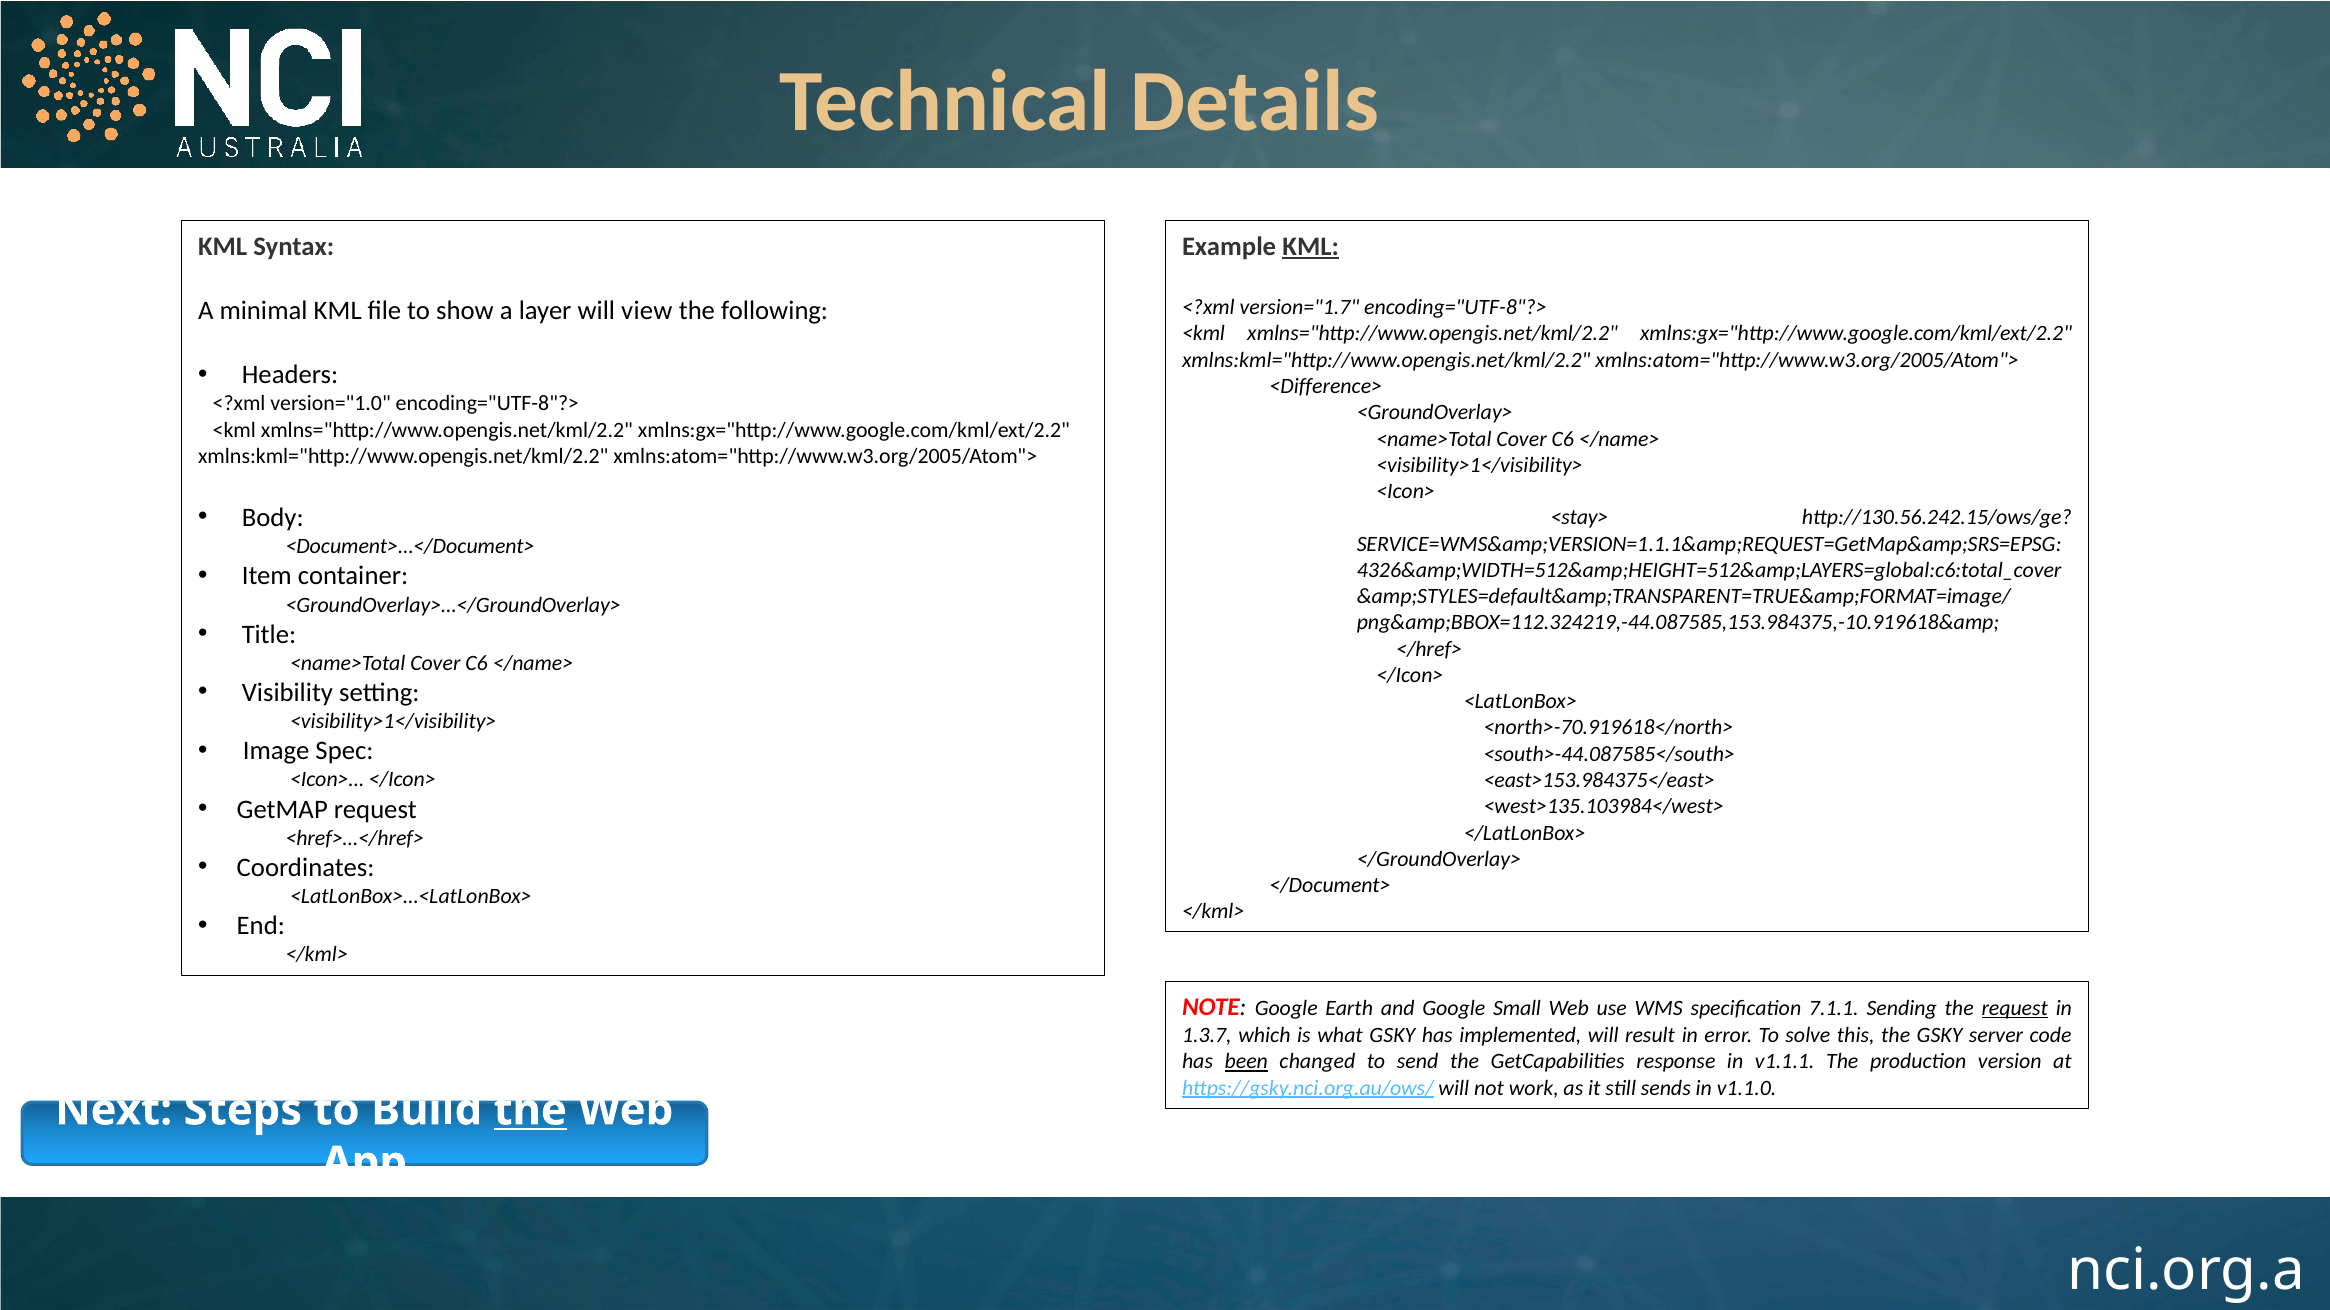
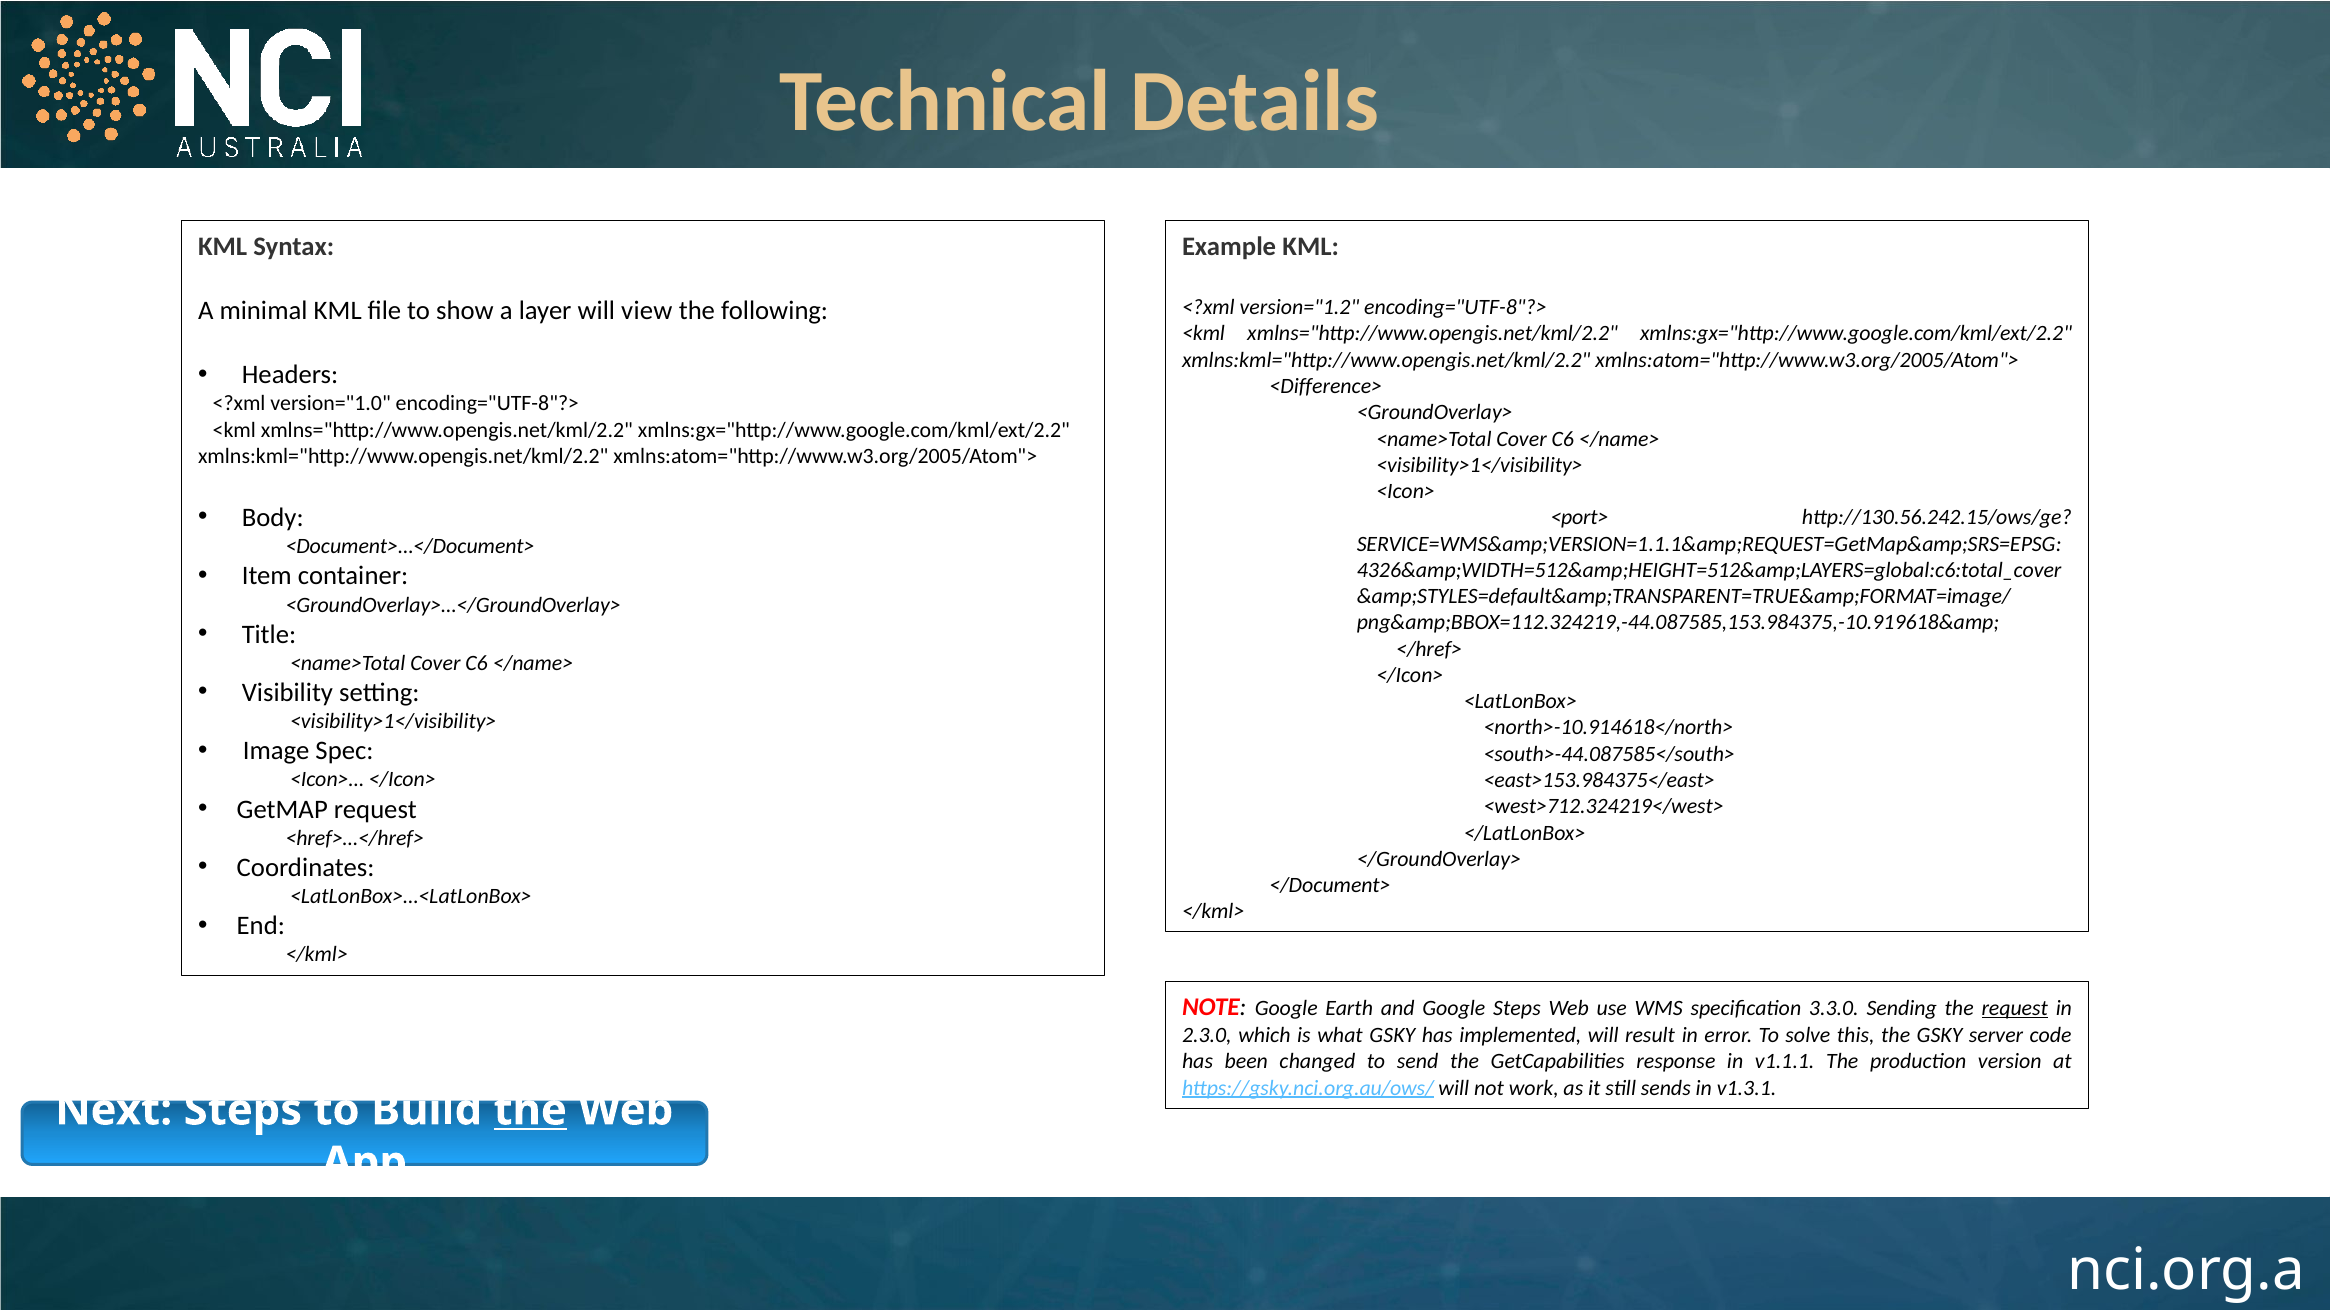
KML at (1311, 247) underline: present -> none
version="1.7: version="1.7 -> version="1.2
<stay>: <stay> -> <port>
<north>-70.919618</north>: <north>-70.919618</north> -> <north>-10.914618</north>
<west>135.103984</west>: <west>135.103984</west> -> <west>712.324219</west>
Google Small: Small -> Steps
7.1.1: 7.1.1 -> 3.3.0
1.3.7: 1.3.7 -> 2.3.0
been underline: present -> none
v1.1.0: v1.1.0 -> v1.3.1
